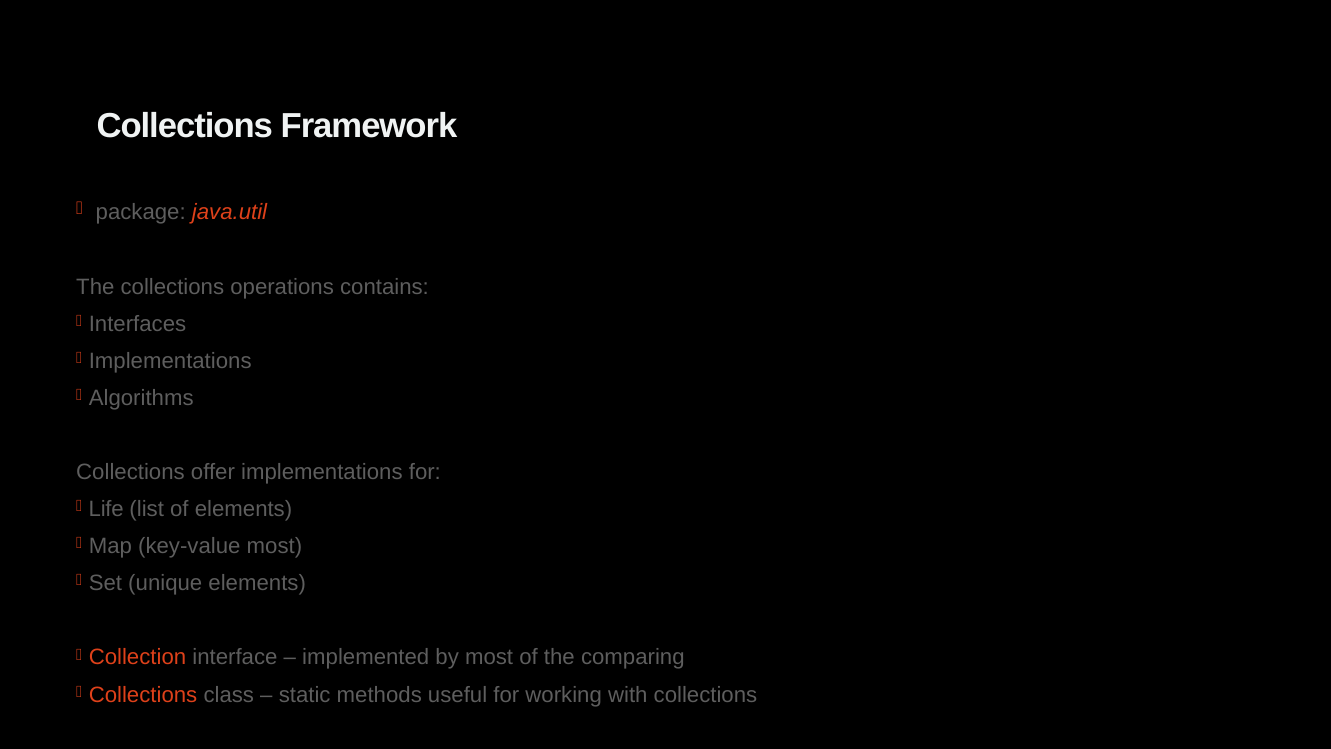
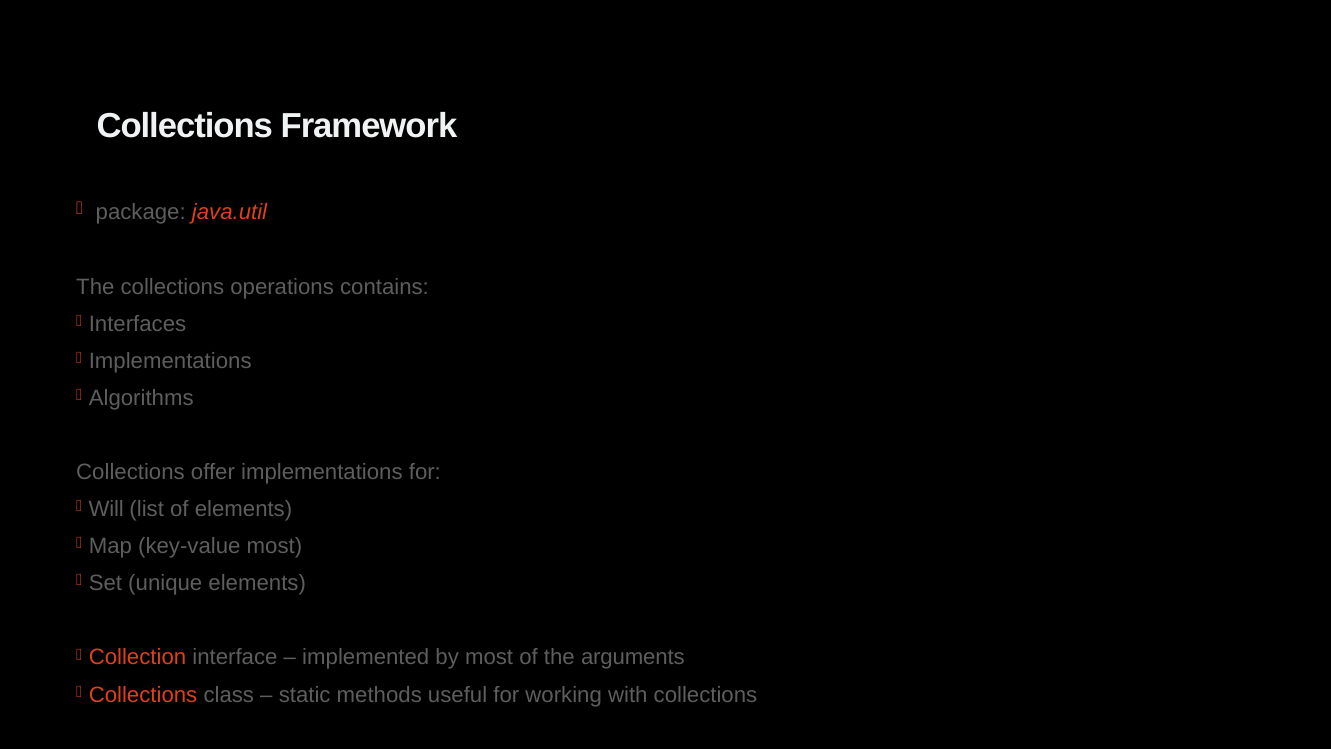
Life: Life -> Will
comparing: comparing -> arguments
